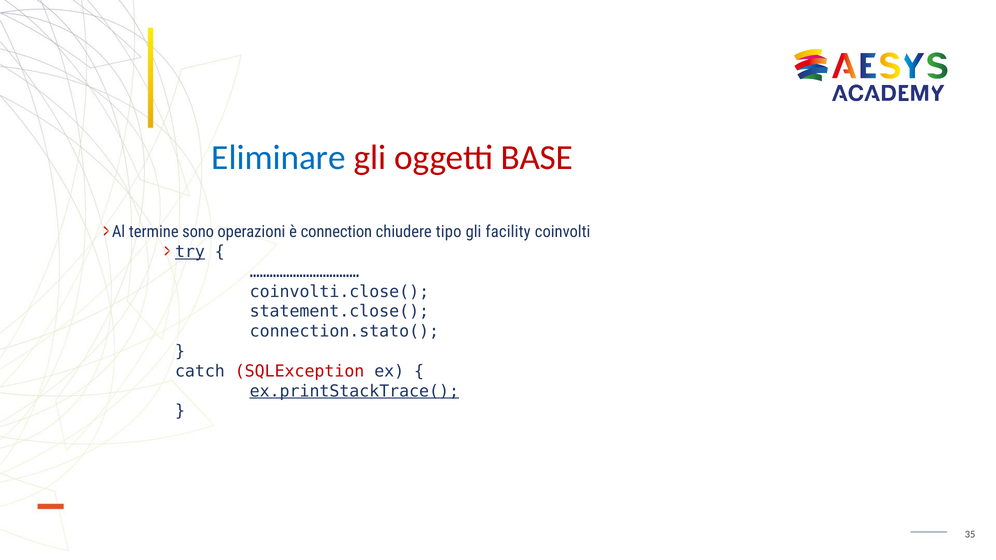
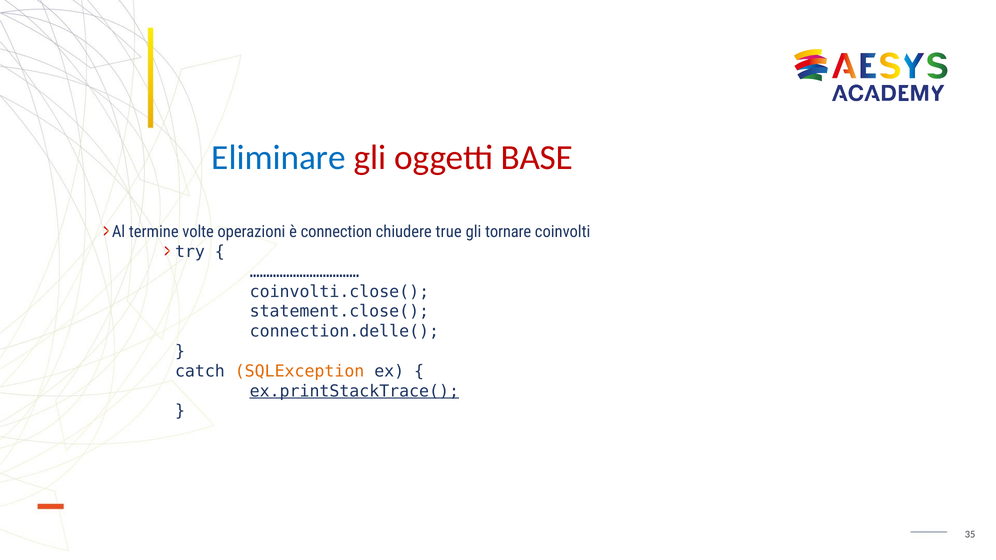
sono: sono -> volte
tipo: tipo -> true
facility: facility -> tornare
try underline: present -> none
connection.stato(: connection.stato( -> connection.delle(
SQLException colour: red -> orange
